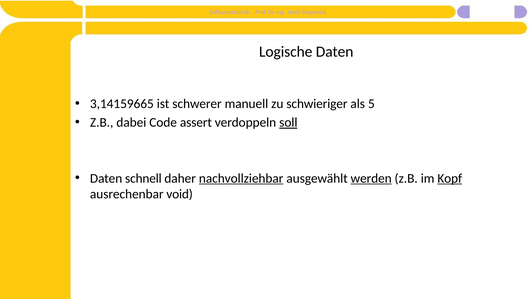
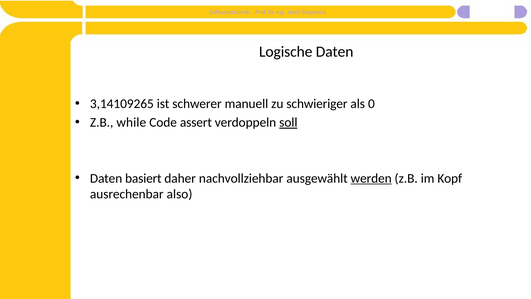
3,14159665: 3,14159665 -> 3,14109265
5: 5 -> 0
dabei: dabei -> while
schnell: schnell -> basiert
nachvollziehbar underline: present -> none
Kopf underline: present -> none
void: void -> also
